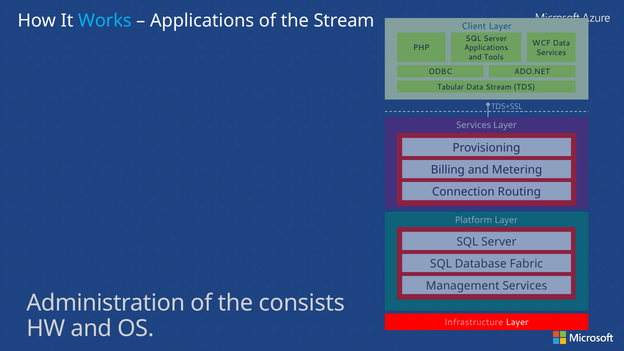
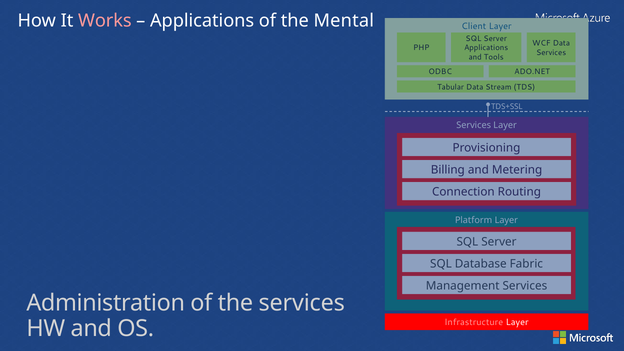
Works colour: light blue -> pink
the Stream: Stream -> Mental
the consists: consists -> services
